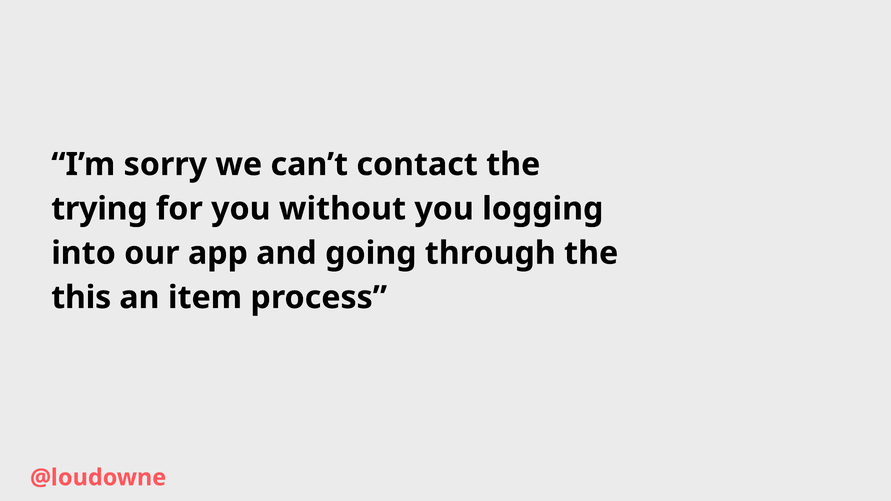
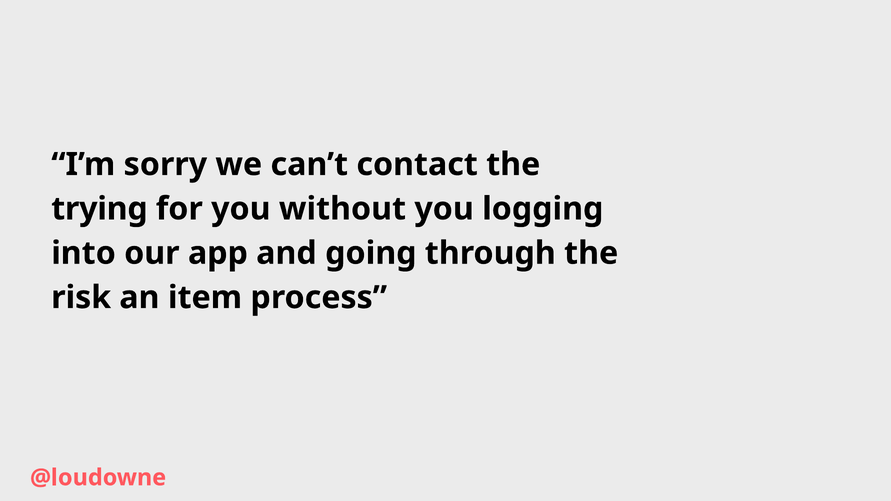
this: this -> risk
